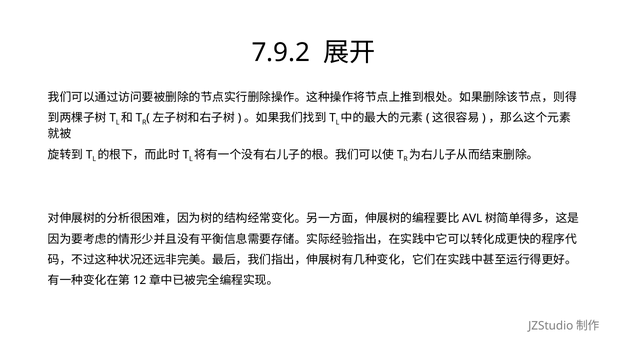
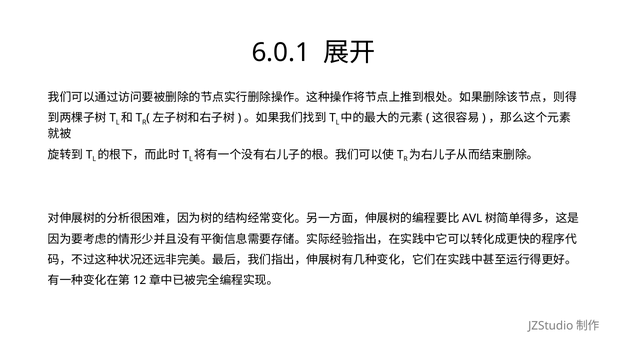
7.9.2: 7.9.2 -> 6.0.1
